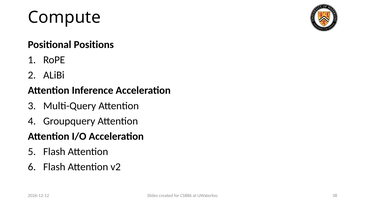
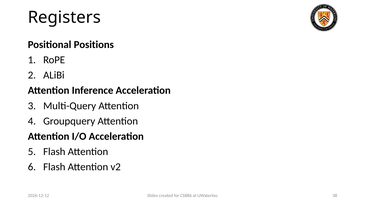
Compute: Compute -> Registers
